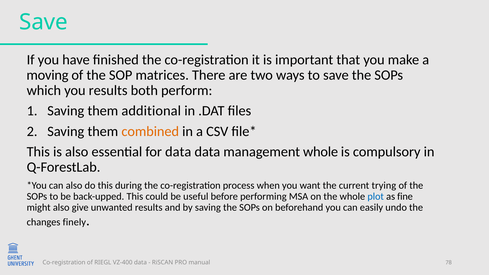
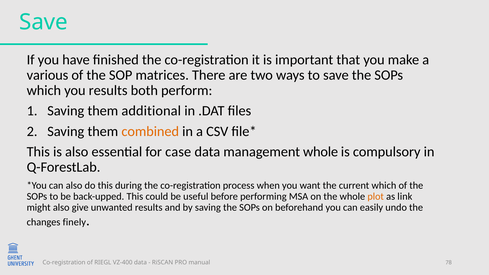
moving: moving -> various
for data: data -> case
current trying: trying -> which
plot colour: blue -> orange
fine: fine -> link
